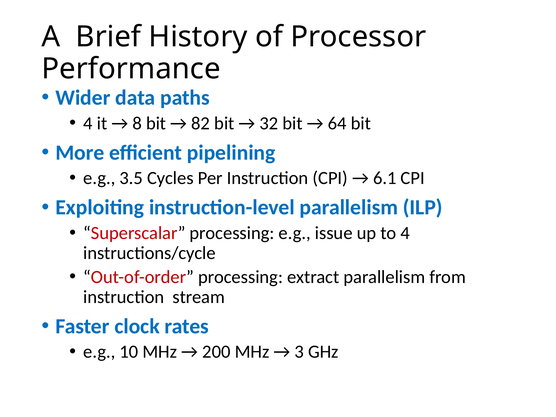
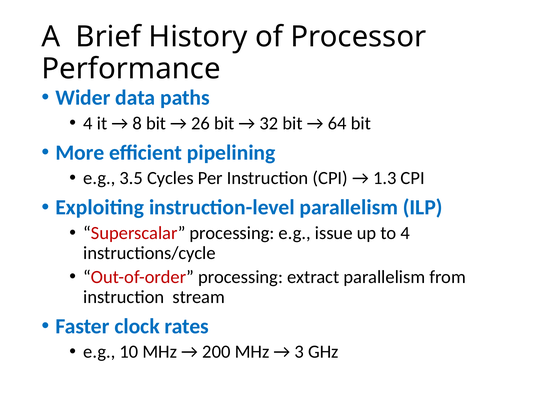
82: 82 -> 26
6.1: 6.1 -> 1.3
